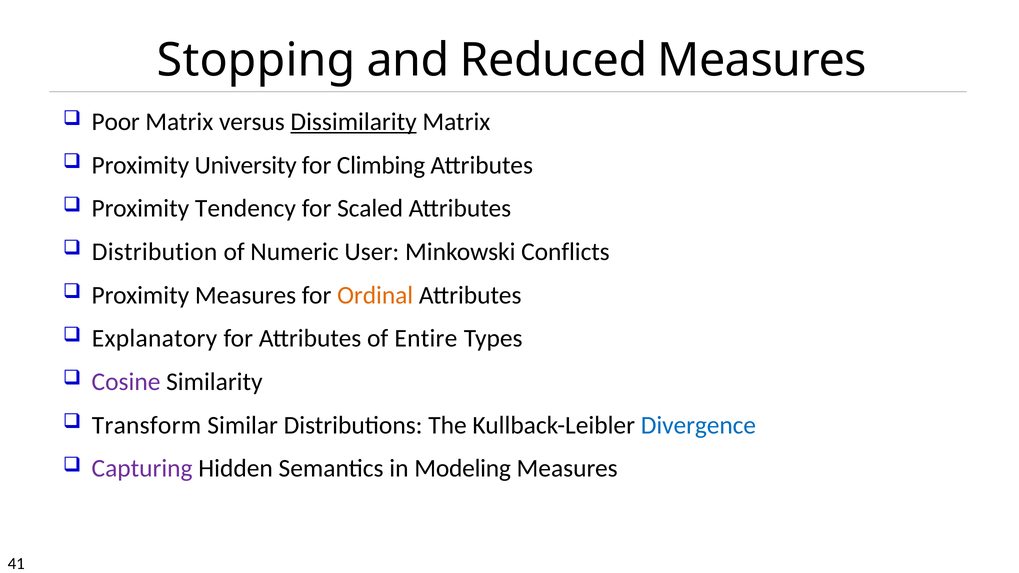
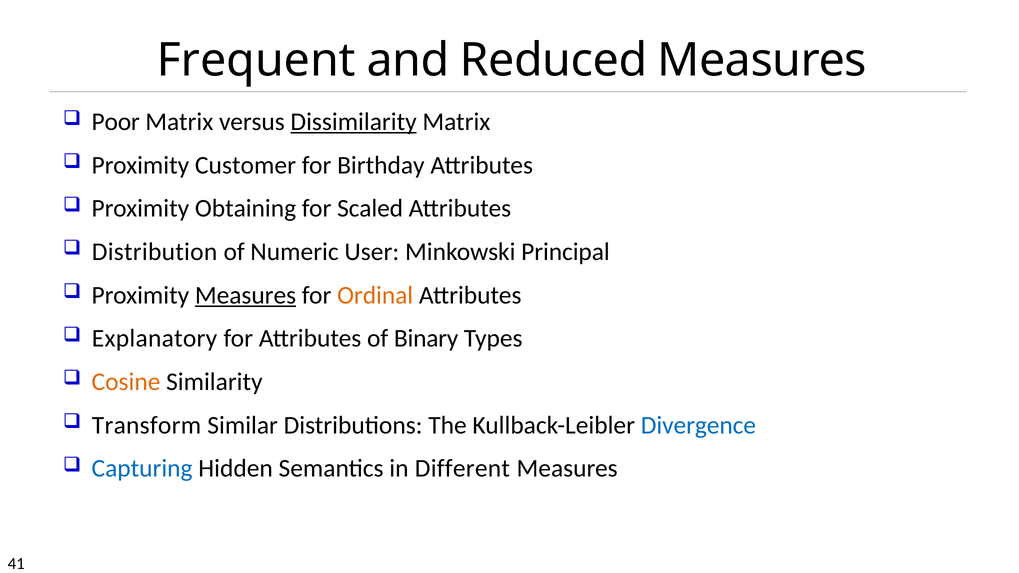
Stopping: Stopping -> Frequent
University: University -> Customer
Climbing: Climbing -> Birthday
Tendency: Tendency -> Obtaining
Conflicts: Conflicts -> Principal
Measures at (246, 295) underline: none -> present
Entire: Entire -> Binary
Cosine colour: purple -> orange
Capturing colour: purple -> blue
Modeling: Modeling -> Different
